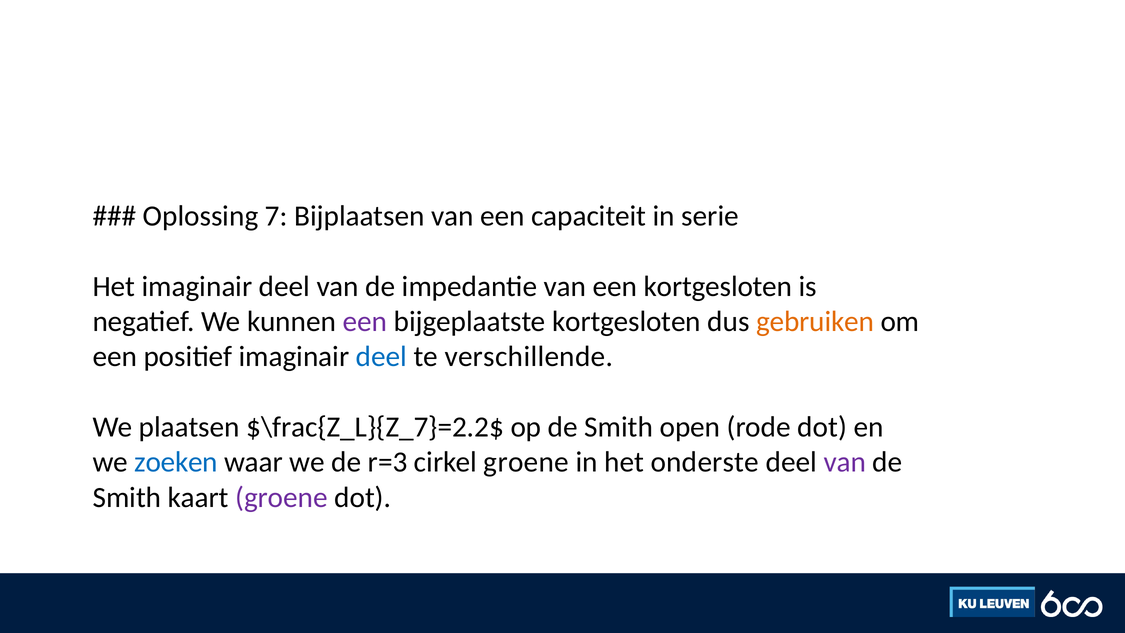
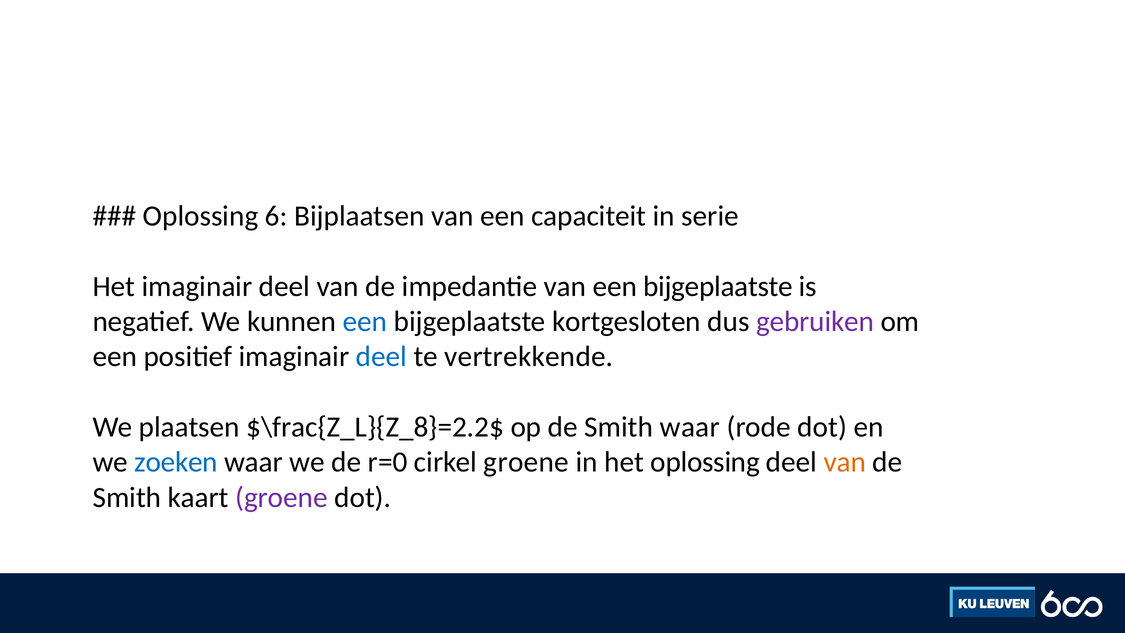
7: 7 -> 6
van een kortgesloten: kortgesloten -> bijgeplaatste
een at (365, 322) colour: purple -> blue
gebruiken colour: orange -> purple
verschillende: verschillende -> vertrekkende
$\frac{Z_L}{Z_7}=2.2$: $\frac{Z_L}{Z_7}=2.2$ -> $\frac{Z_L}{Z_8}=2.2$
Smith open: open -> waar
r=3: r=3 -> r=0
het onderste: onderste -> oplossing
van at (845, 462) colour: purple -> orange
